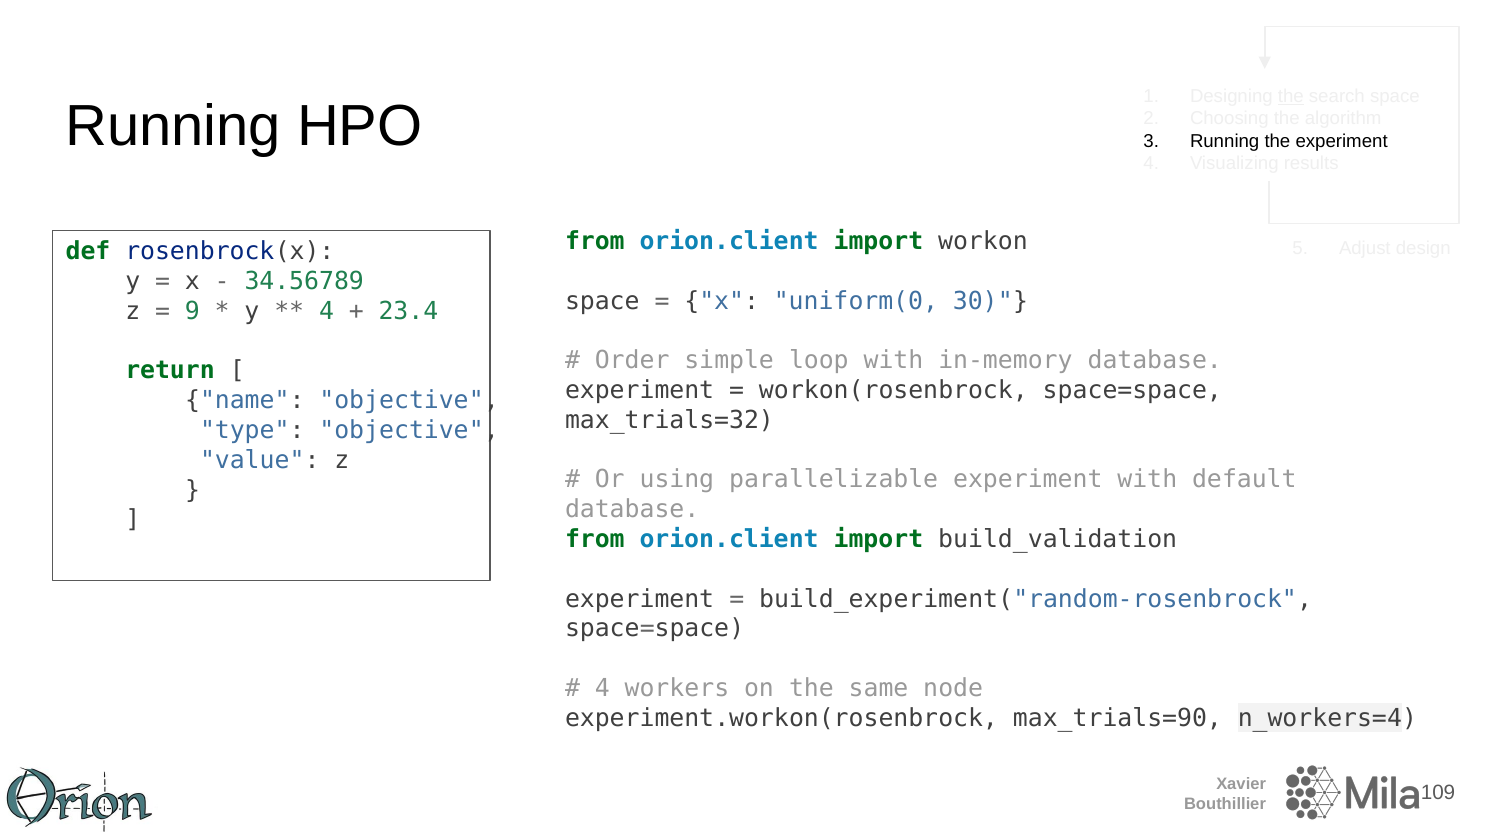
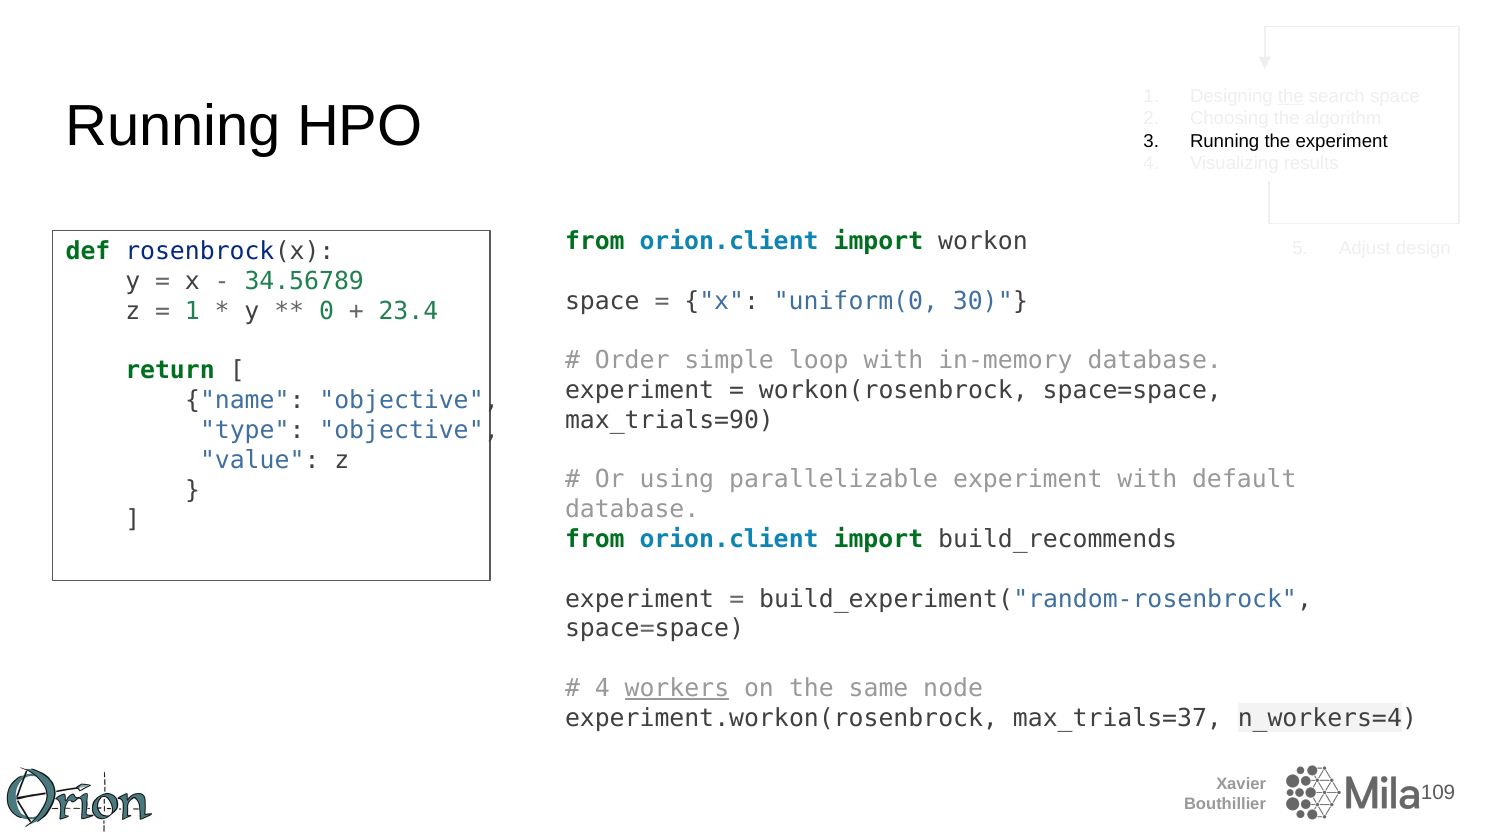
9 at (192, 311): 9 -> 1
4 at (326, 311): 4 -> 0
max_trials=32: max_trials=32 -> max_trials=90
build_validation: build_validation -> build_recommends
workers underline: none -> present
max_trials=90: max_trials=90 -> max_trials=37
